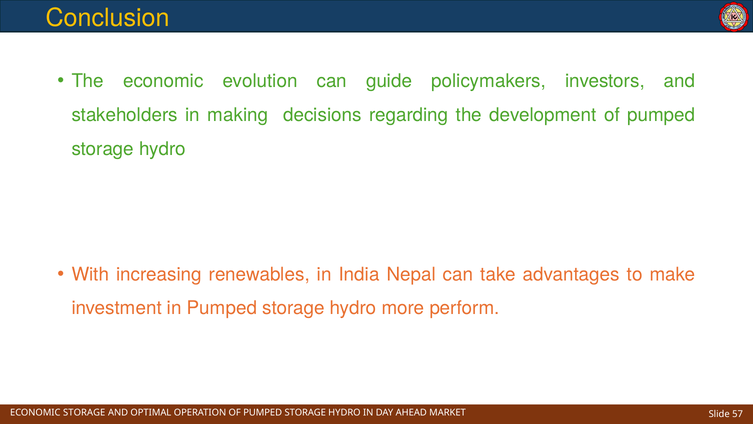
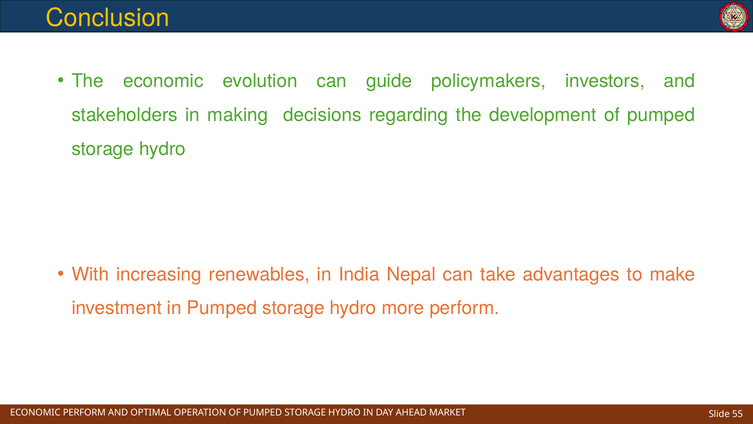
ECONOMIC STORAGE: STORAGE -> PERFORM
57: 57 -> 55
